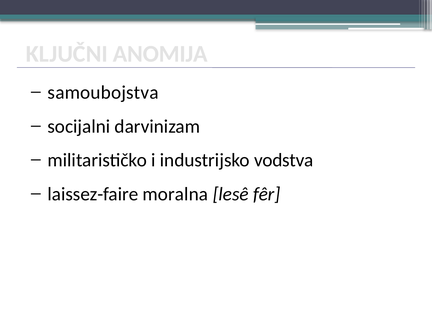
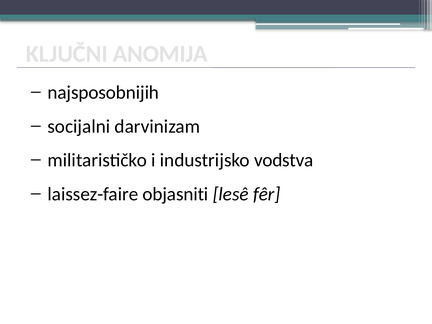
samoubojstva: samoubojstva -> najsposobnijih
moralna: moralna -> objasniti
